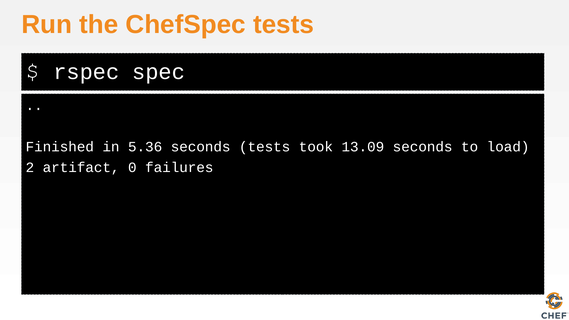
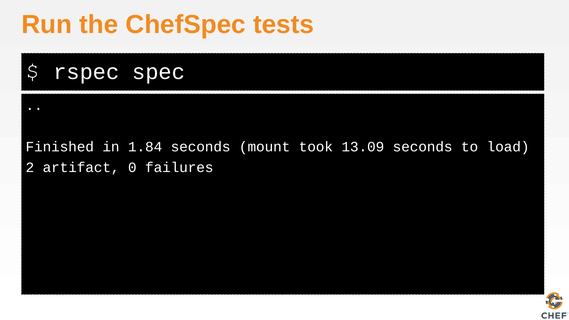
5.36: 5.36 -> 1.84
seconds tests: tests -> mount
